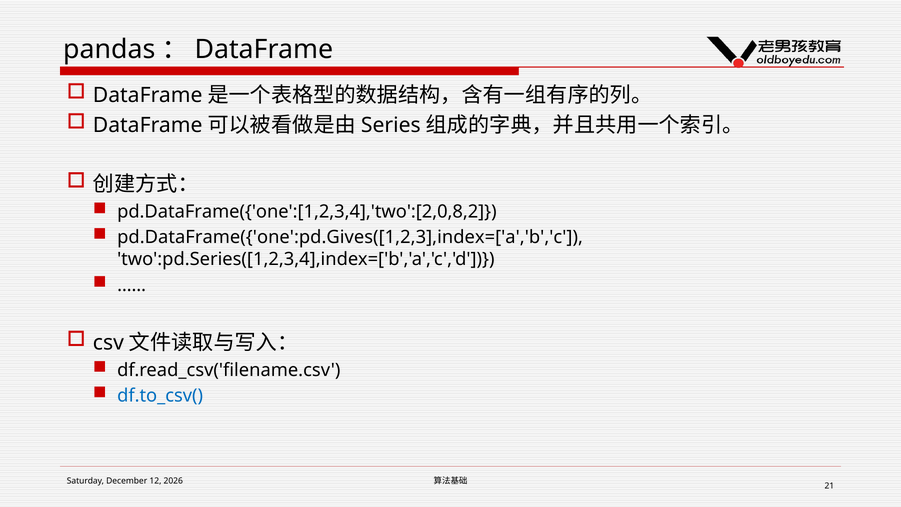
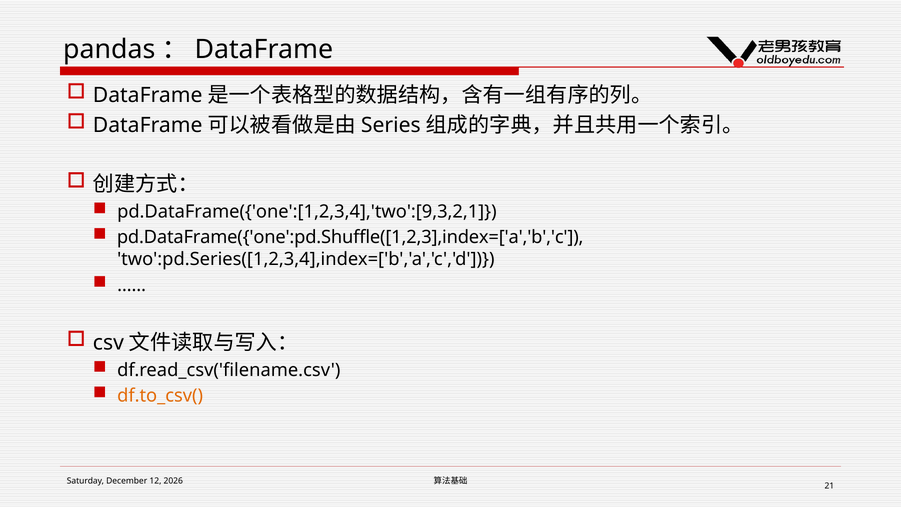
pd.DataFrame({'one':[1,2,3,4],'two':[2,0,8,2: pd.DataFrame({'one':[1,2,3,4],'two':[2,0,8,2 -> pd.DataFrame({'one':[1,2,3,4],'two':[9,3,2,1
pd.DataFrame({'one':pd.Gives([1,2,3],index=['a','b','c: pd.DataFrame({'one':pd.Gives([1,2,3],index=['a','b','c -> pd.DataFrame({'one':pd.Shuffle([1,2,3],index=['a','b','c
df.to_csv( colour: blue -> orange
